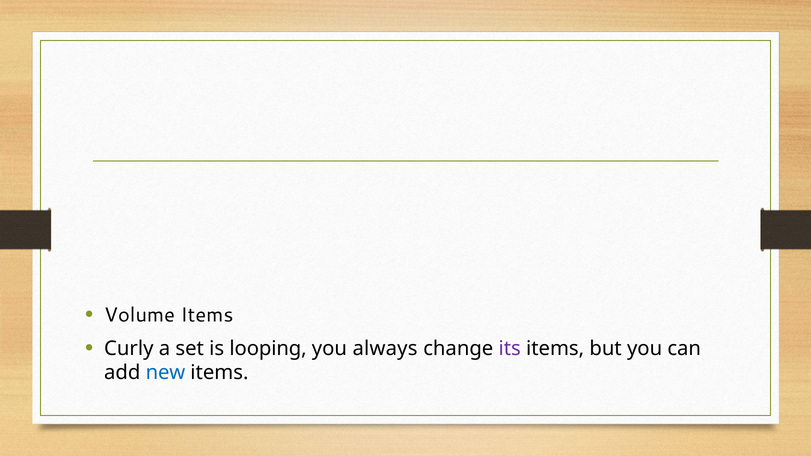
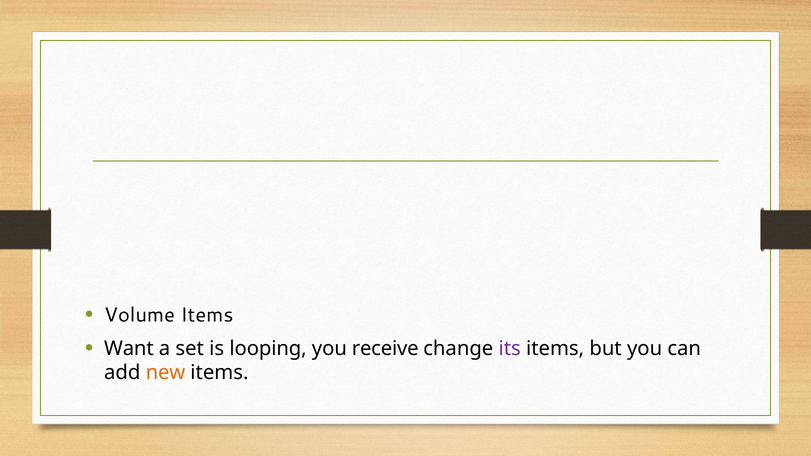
Curly: Curly -> Want
always: always -> receive
new colour: blue -> orange
